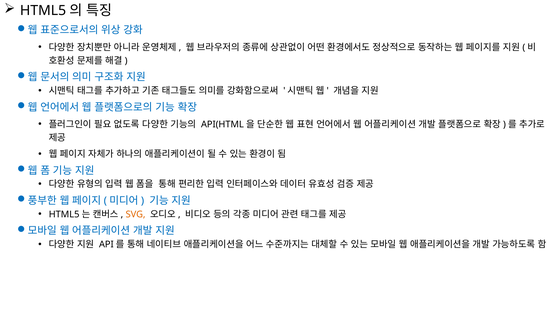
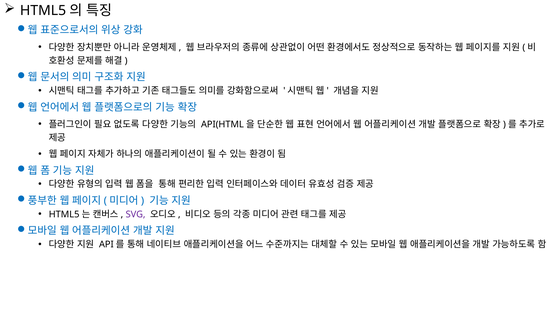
SVG colour: orange -> purple
